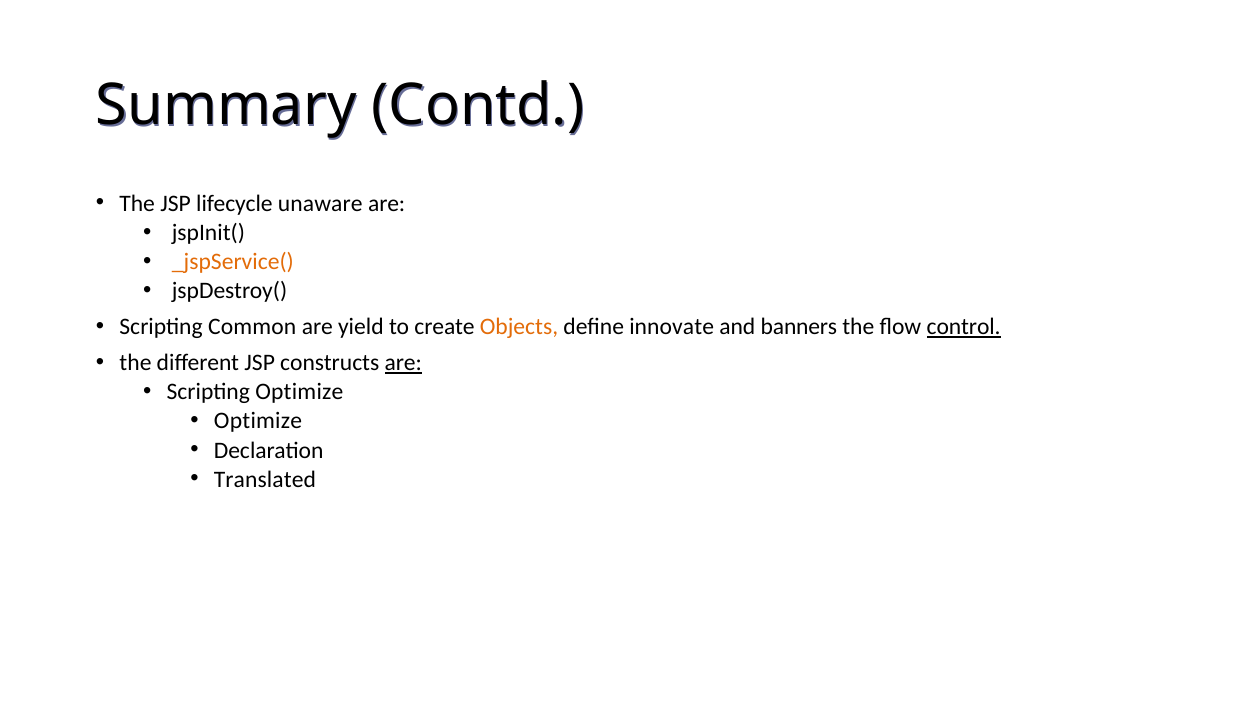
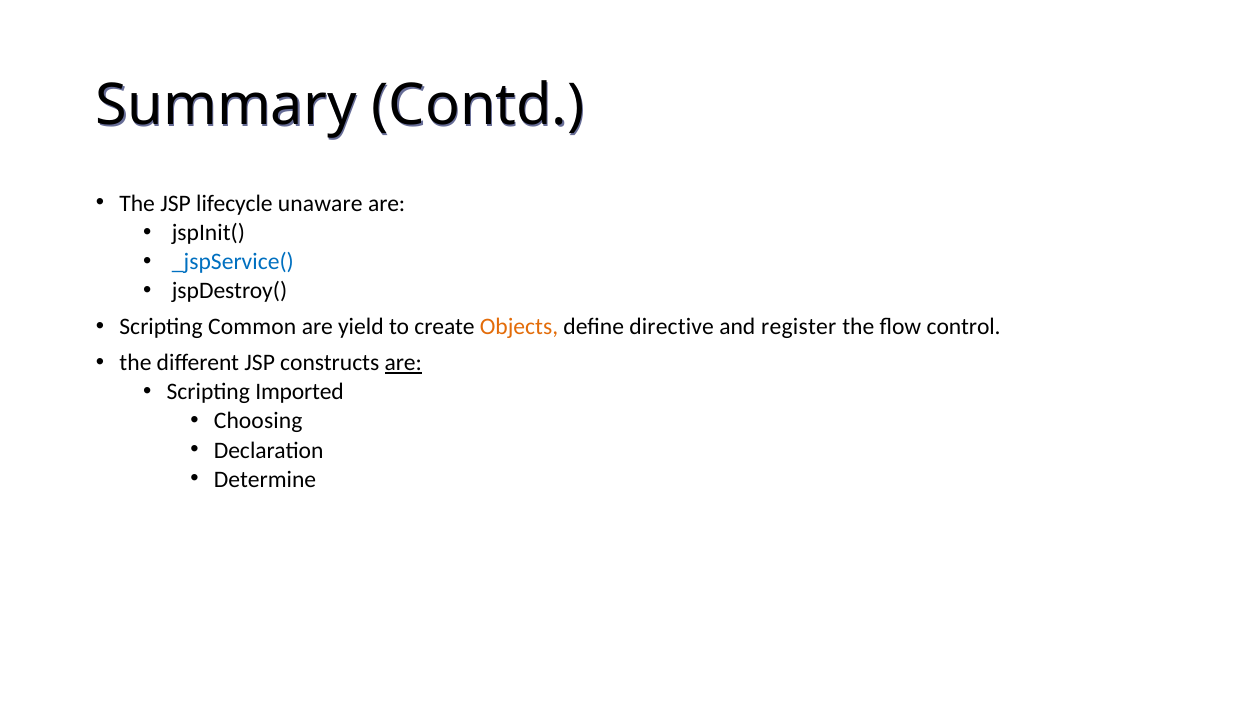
_jspService( colour: orange -> blue
innovate: innovate -> directive
banners: banners -> register
control underline: present -> none
Scripting Optimize: Optimize -> Imported
Optimize at (258, 421): Optimize -> Choosing
Translated: Translated -> Determine
